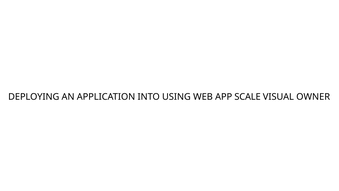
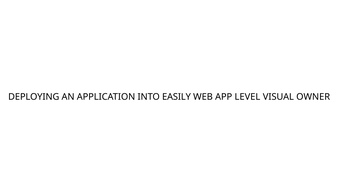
USING: USING -> EASILY
SCALE: SCALE -> LEVEL
